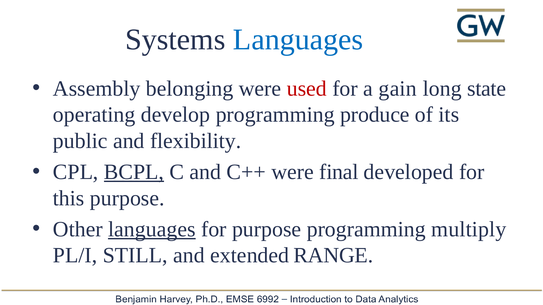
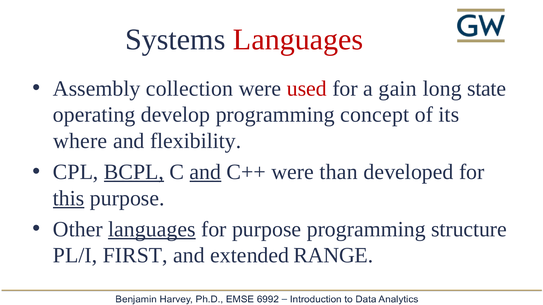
Languages at (298, 40) colour: blue -> red
belonging: belonging -> collection
produce: produce -> concept
public: public -> where
and at (205, 172) underline: none -> present
final: final -> than
this underline: none -> present
multiply: multiply -> structure
STILL: STILL -> FIRST
